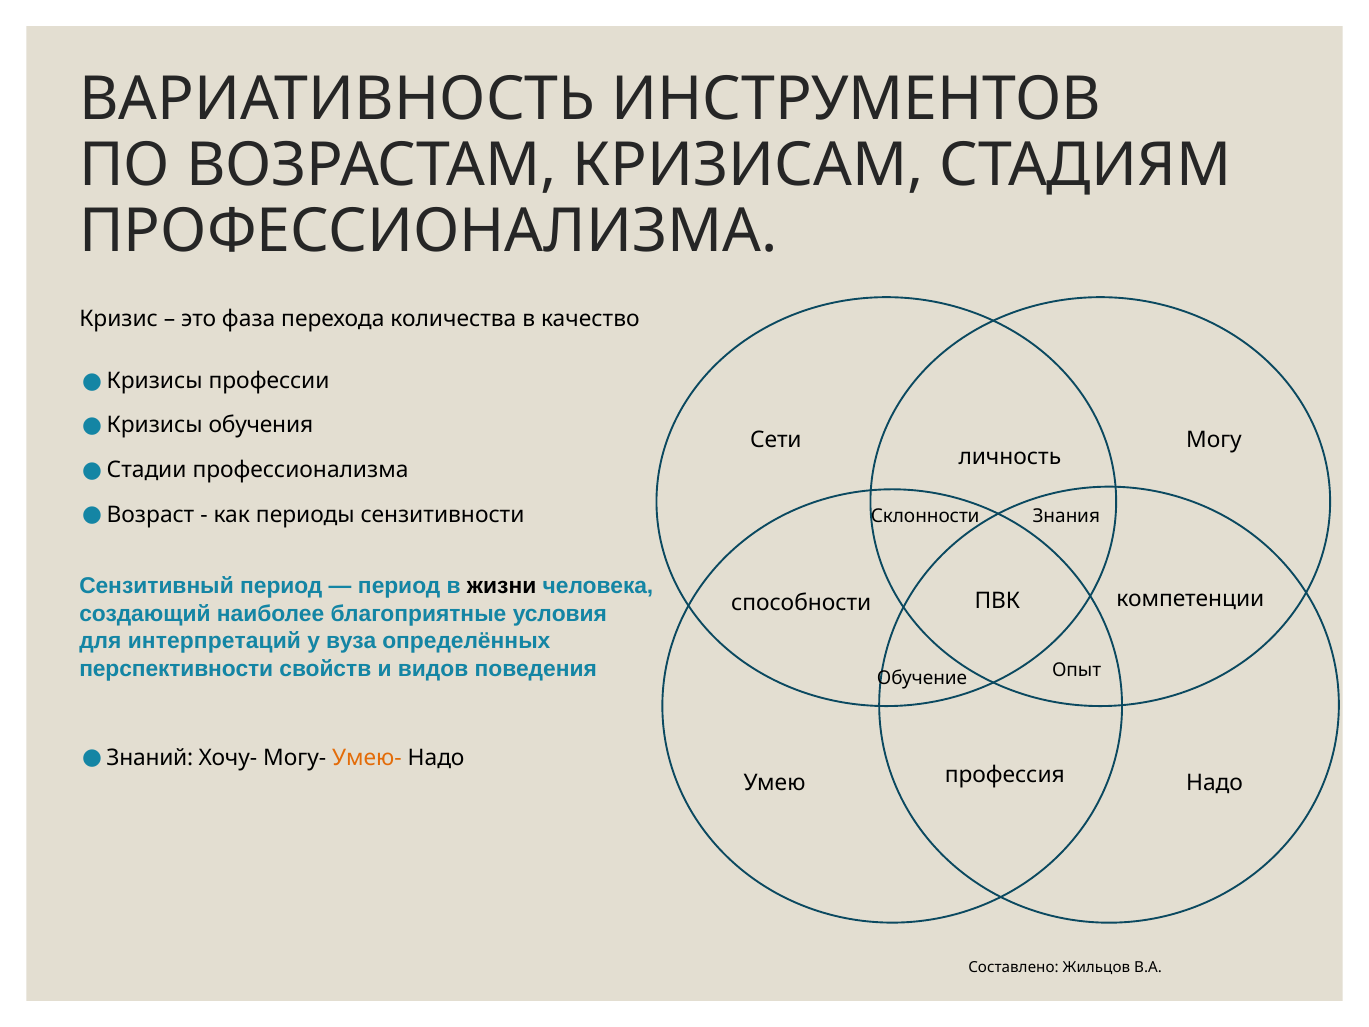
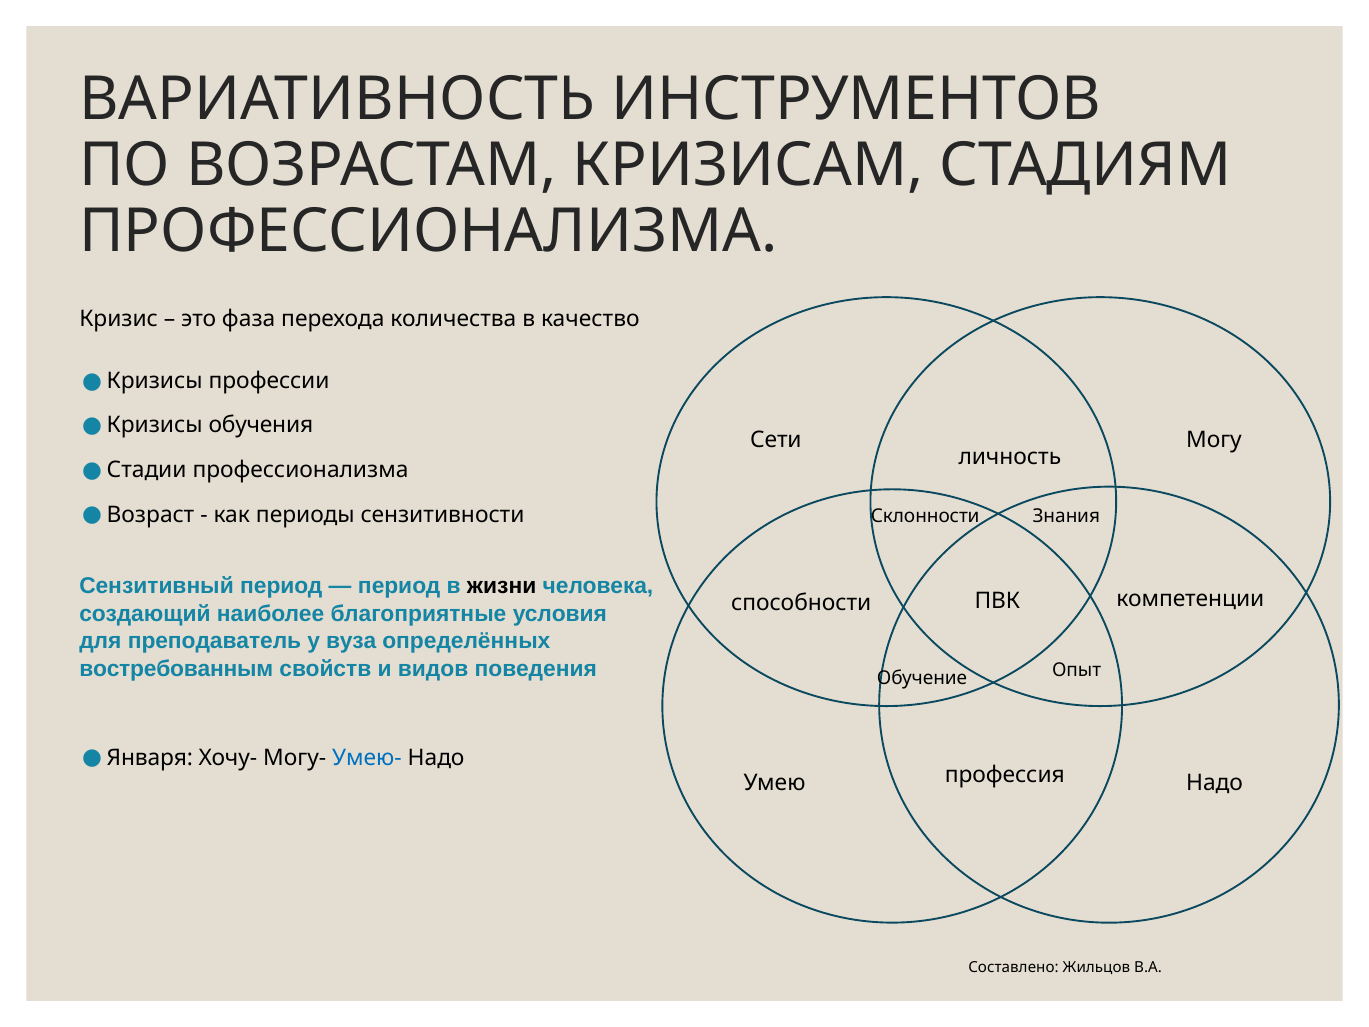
интерпретаций: интерпретаций -> преподаватель
перспективности: перспективности -> востребованным
Знаний: Знаний -> Января
Умею- colour: orange -> blue
